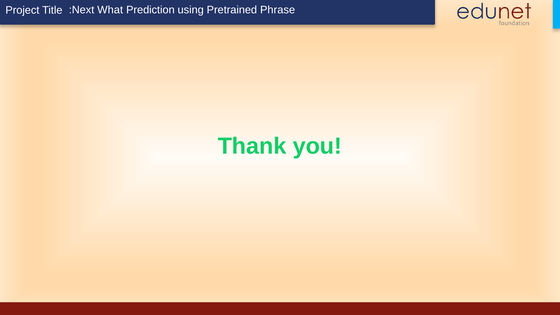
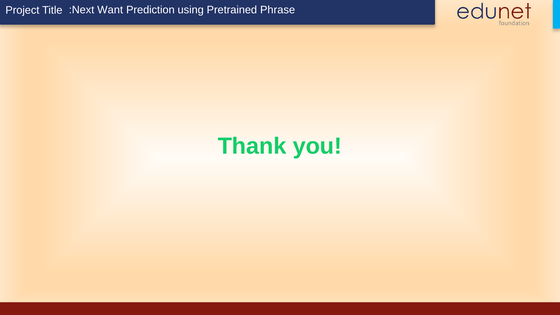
What: What -> Want
